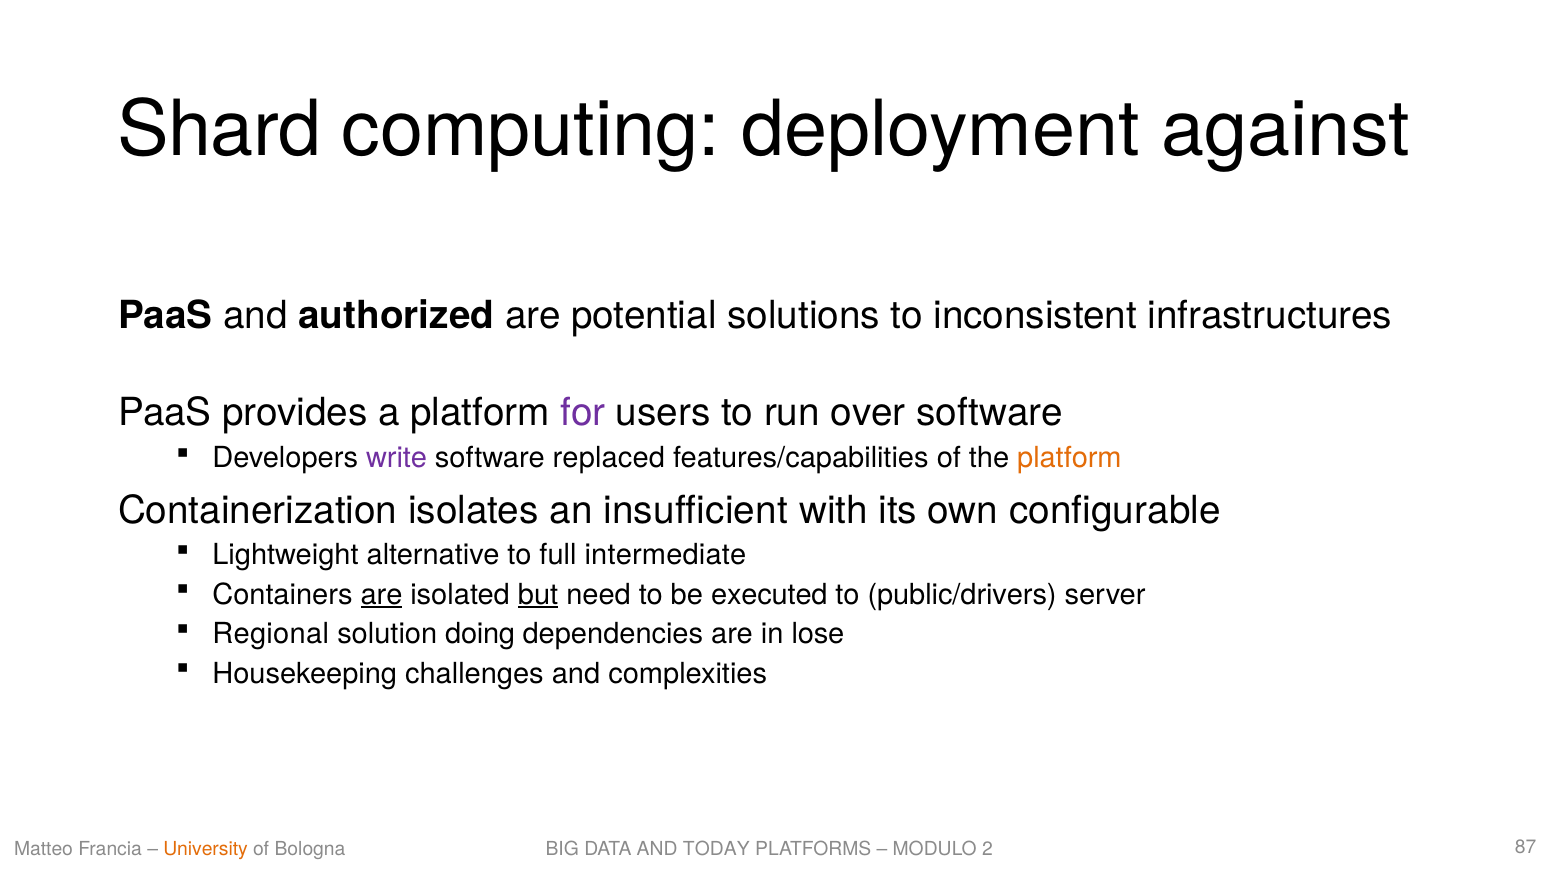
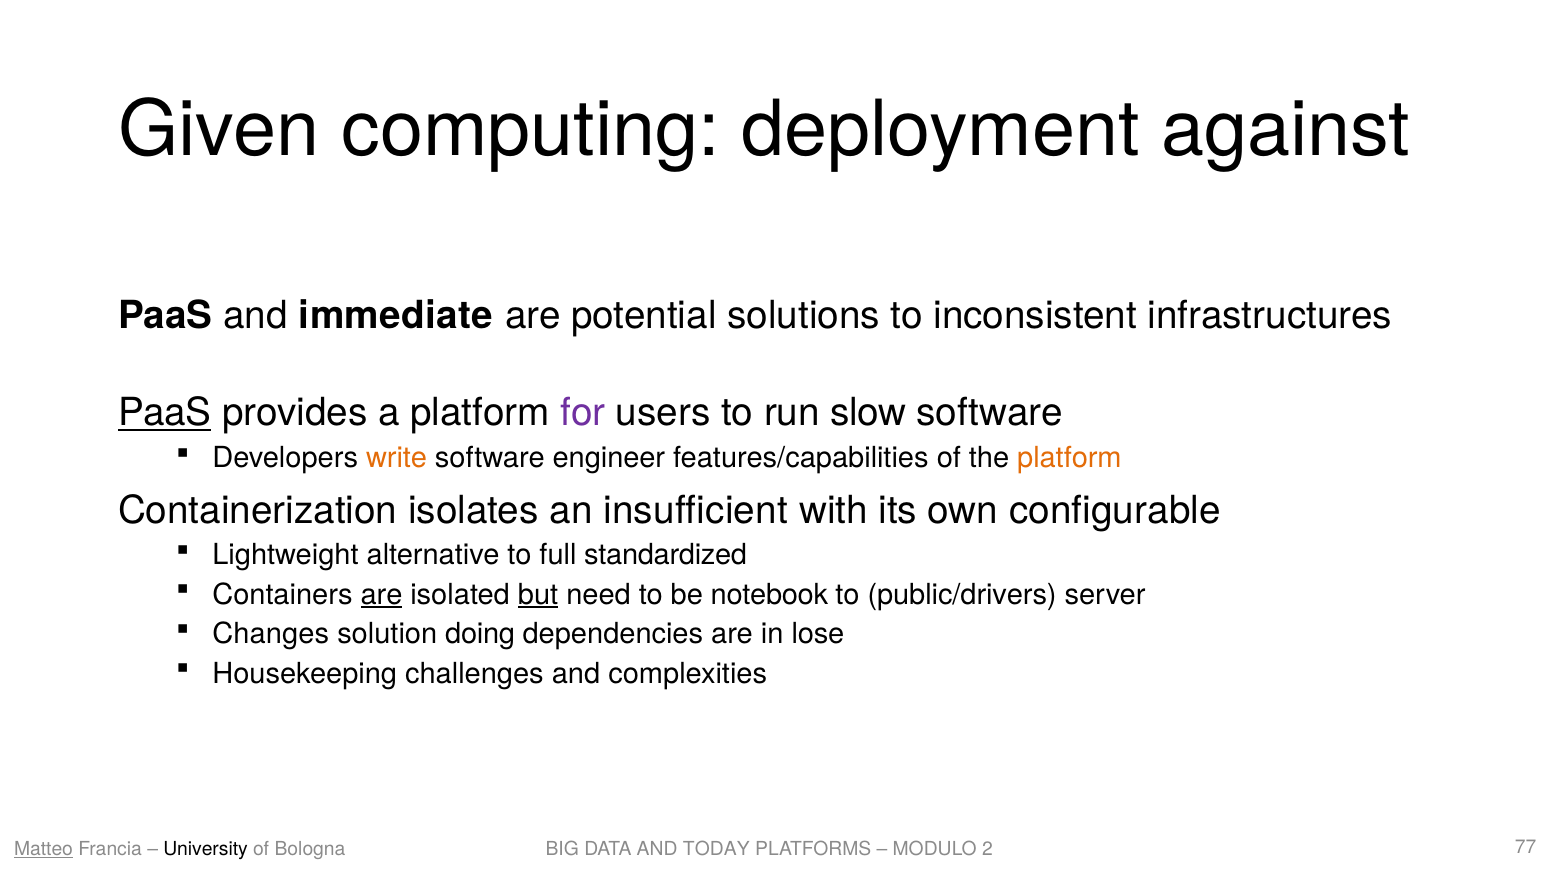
Shard: Shard -> Given
authorized: authorized -> immediate
PaaS at (165, 413) underline: none -> present
over: over -> slow
write colour: purple -> orange
replaced: replaced -> engineer
intermediate: intermediate -> standardized
executed: executed -> notebook
Regional: Regional -> Changes
Matteo underline: none -> present
University colour: orange -> black
87: 87 -> 77
